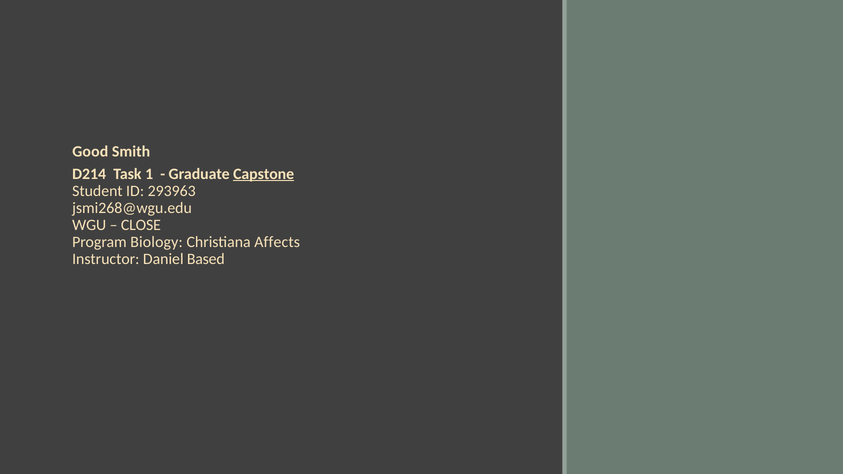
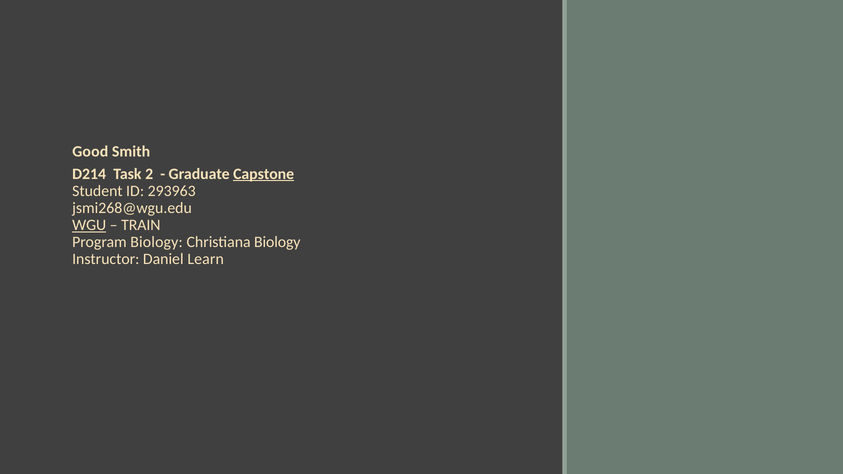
1: 1 -> 2
WGU underline: none -> present
CLOSE: CLOSE -> TRAIN
Christiana Affects: Affects -> Biology
Based: Based -> Learn
